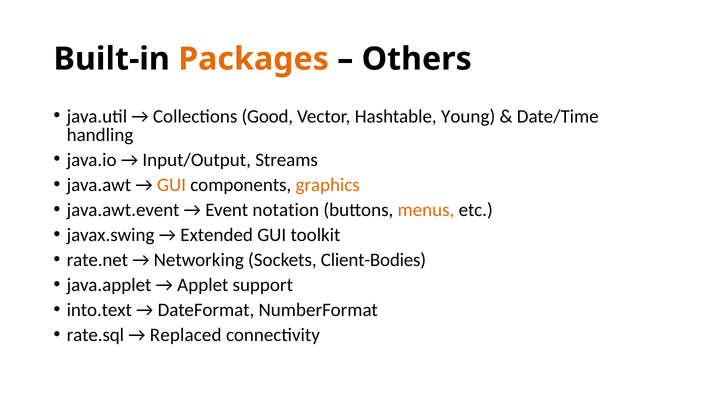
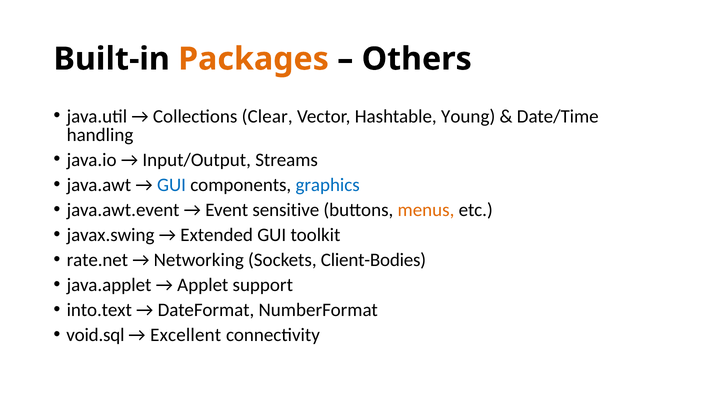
Good: Good -> Clear
GUI at (172, 185) colour: orange -> blue
graphics colour: orange -> blue
notation: notation -> sensitive
rate.sql: rate.sql -> void.sql
Replaced: Replaced -> Excellent
